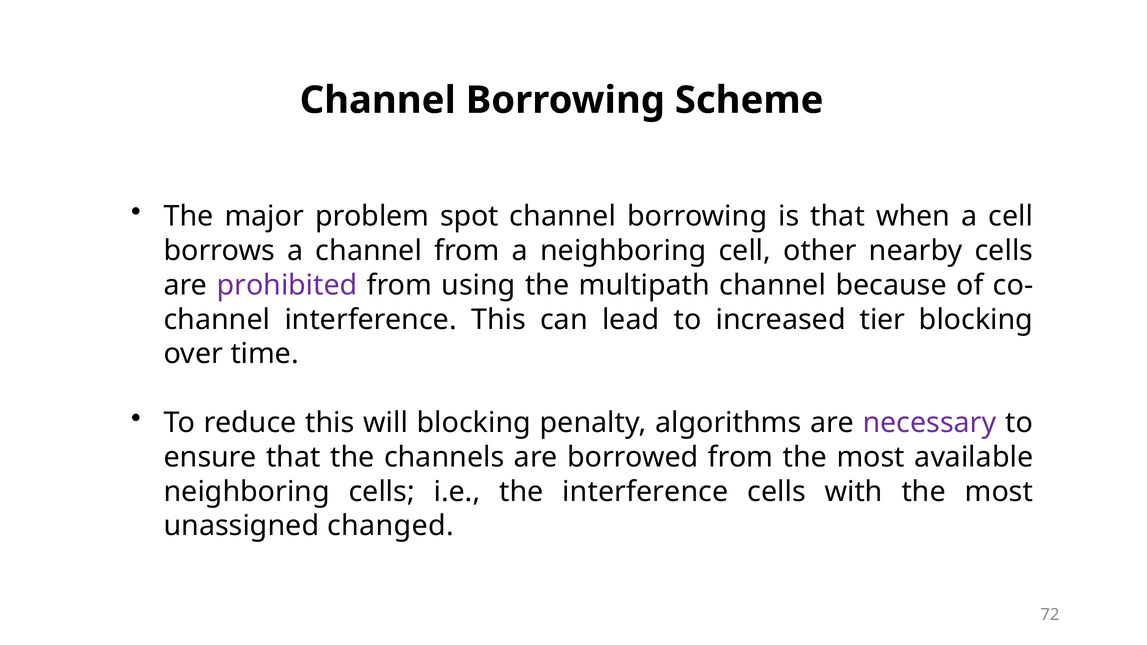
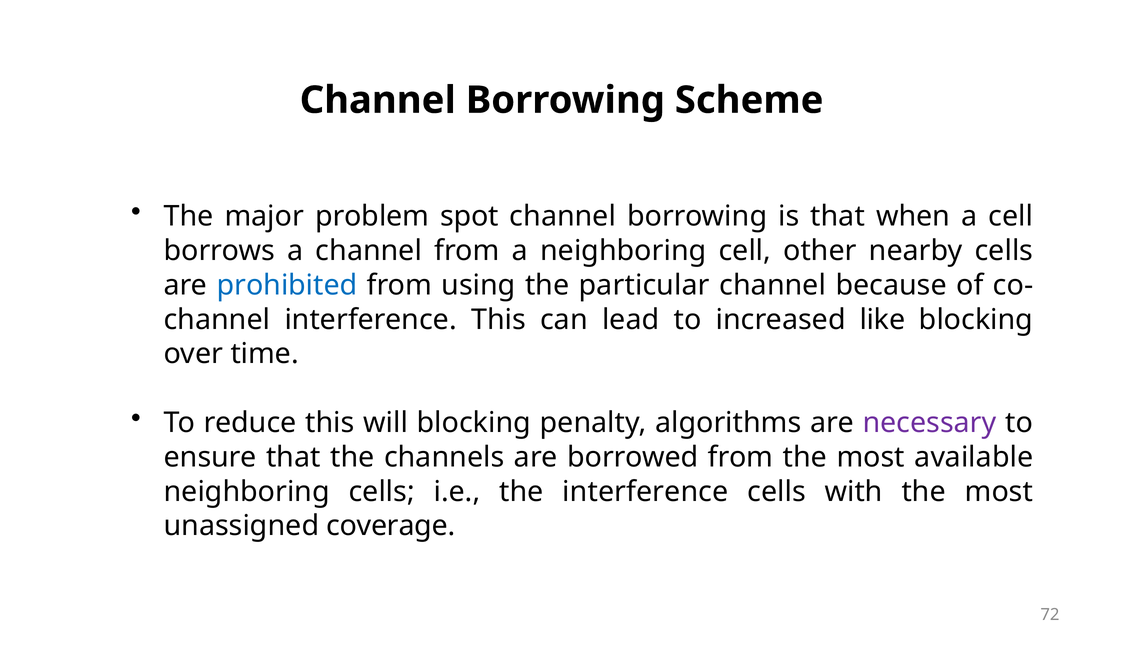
prohibited colour: purple -> blue
multipath: multipath -> particular
tier: tier -> like
changed: changed -> coverage
